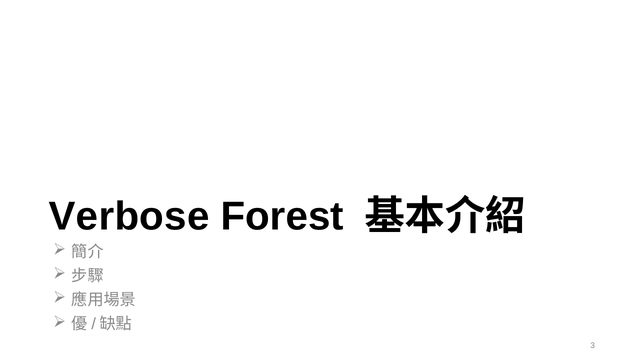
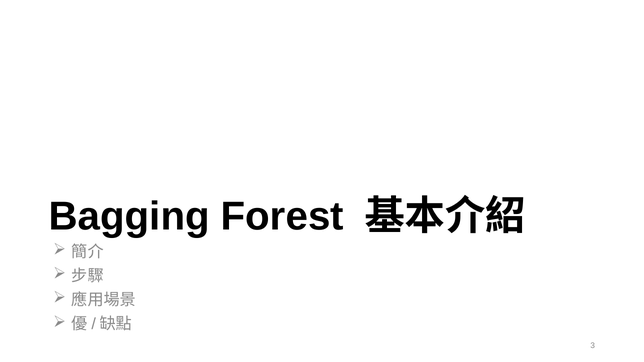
Verbose: Verbose -> Bagging
